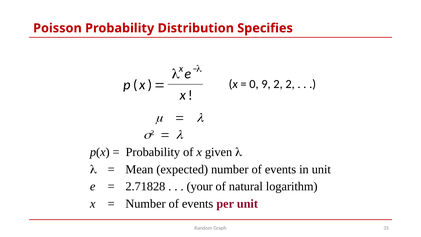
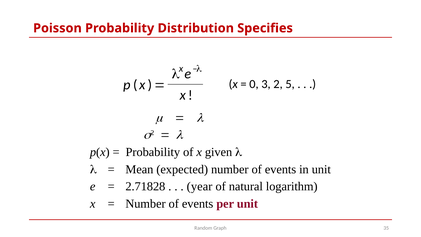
9: 9 -> 3
2 2: 2 -> 5
your: your -> year
